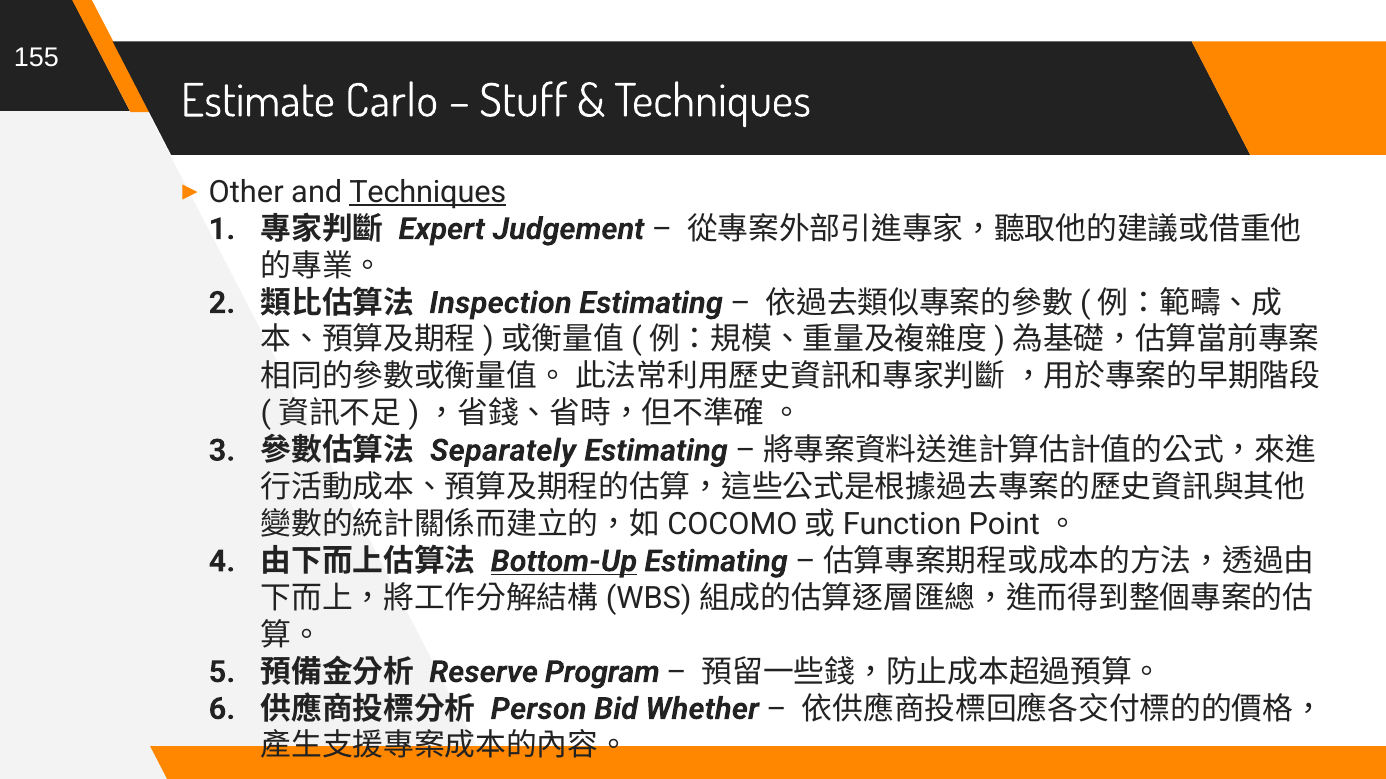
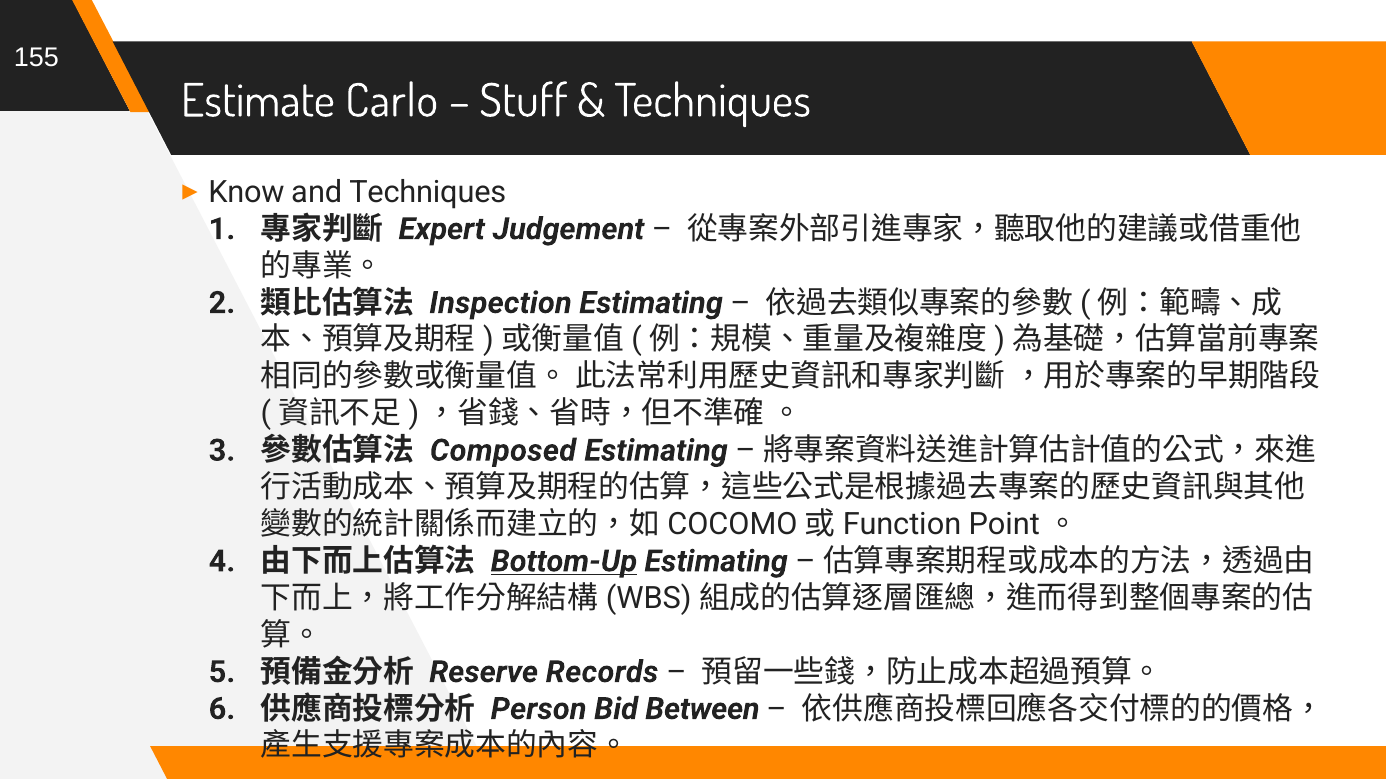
Other: Other -> Know
Techniques at (428, 192) underline: present -> none
Separately: Separately -> Composed
Program: Program -> Records
Whether: Whether -> Between
